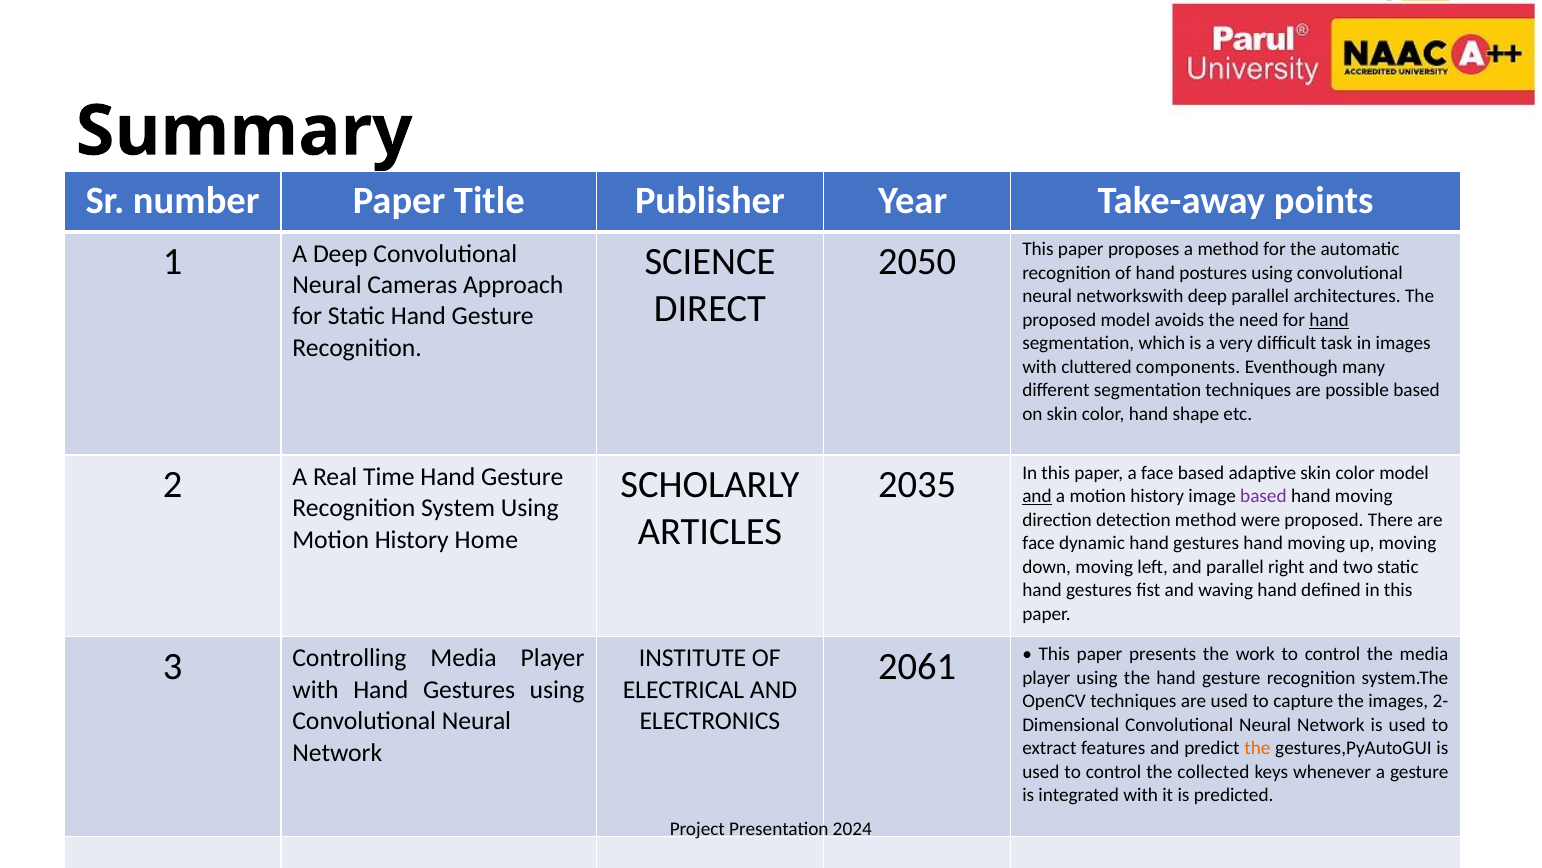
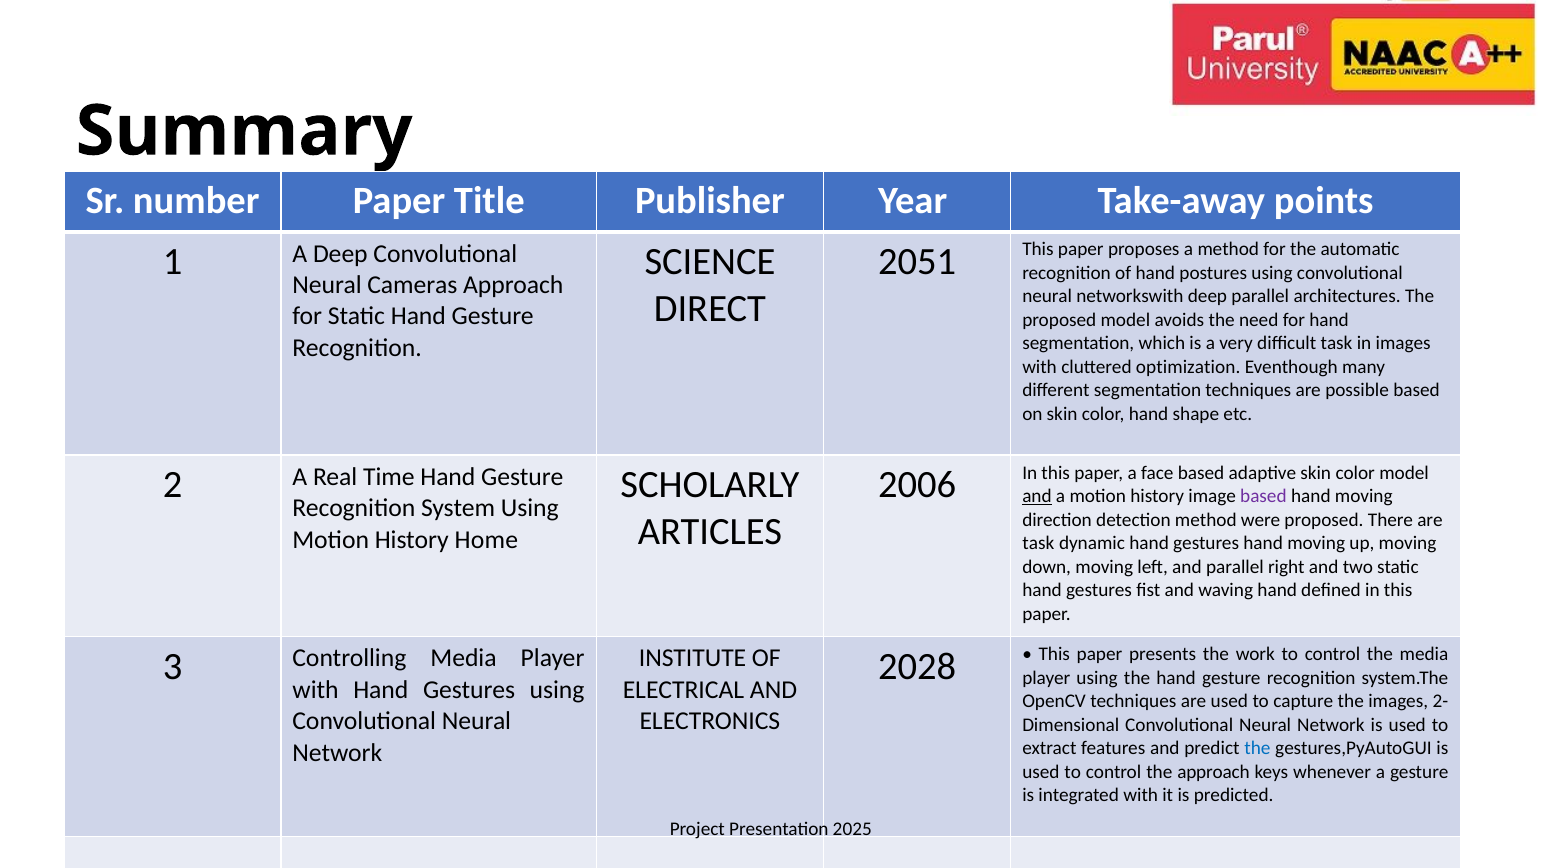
2050: 2050 -> 2051
hand at (1329, 320) underline: present -> none
components: components -> optimization
2035: 2035 -> 2006
face at (1038, 543): face -> task
2061: 2061 -> 2028
the at (1257, 748) colour: orange -> blue
the collected: collected -> approach
2024: 2024 -> 2025
